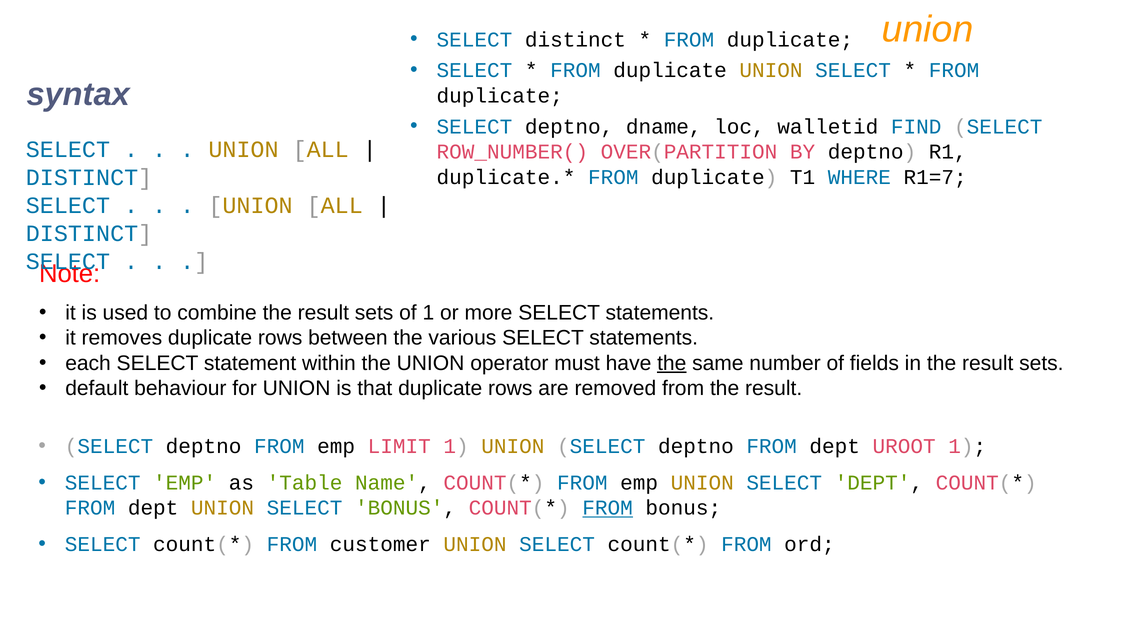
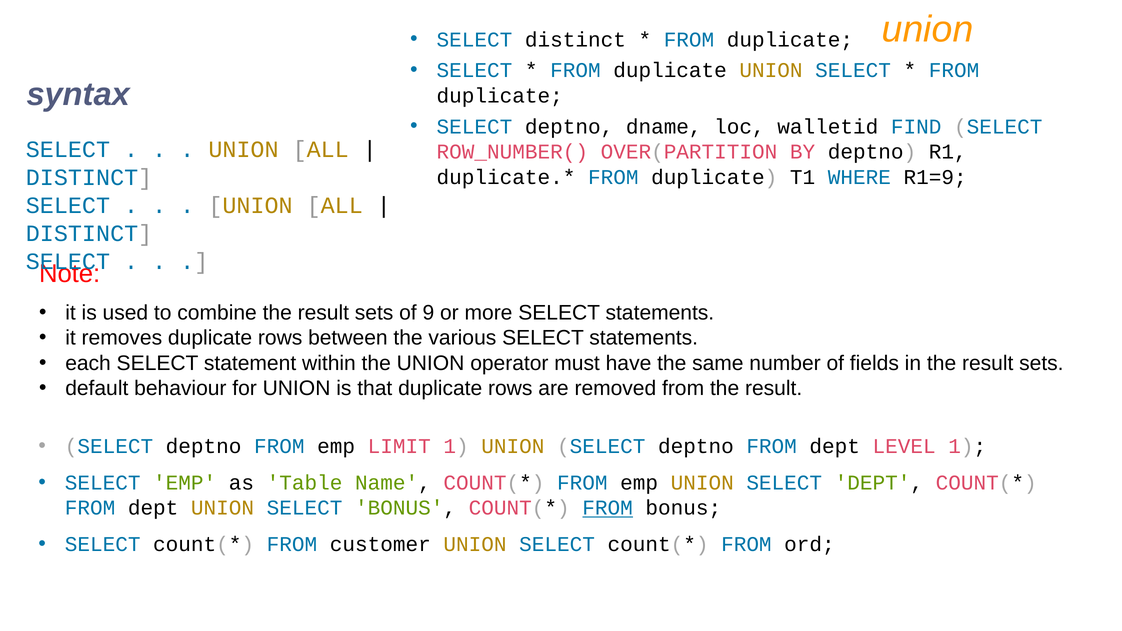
R1=7: R1=7 -> R1=9
of 1: 1 -> 9
the at (672, 363) underline: present -> none
UROOT: UROOT -> LEVEL
